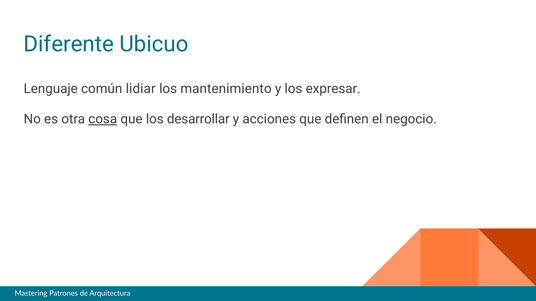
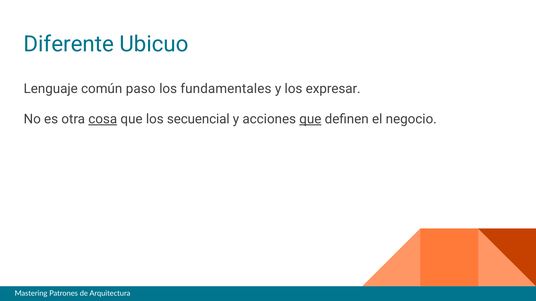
lidiar: lidiar -> paso
mantenimiento: mantenimiento -> fundamentales
desarrollar: desarrollar -> secuencial
que at (310, 119) underline: none -> present
